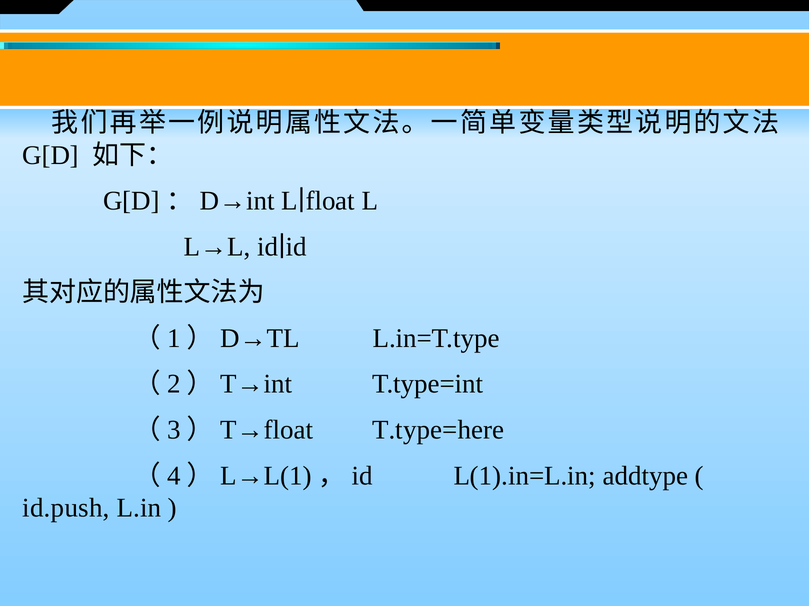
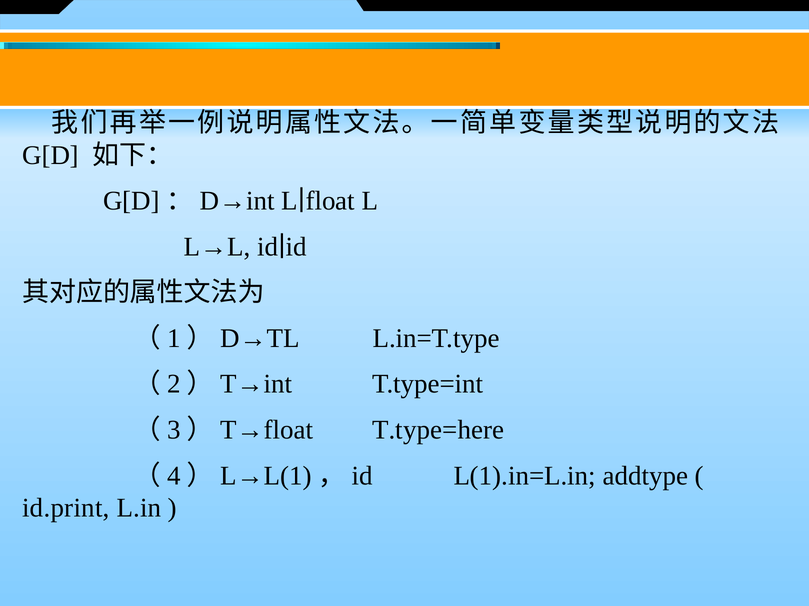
id.push: id.push -> id.print
